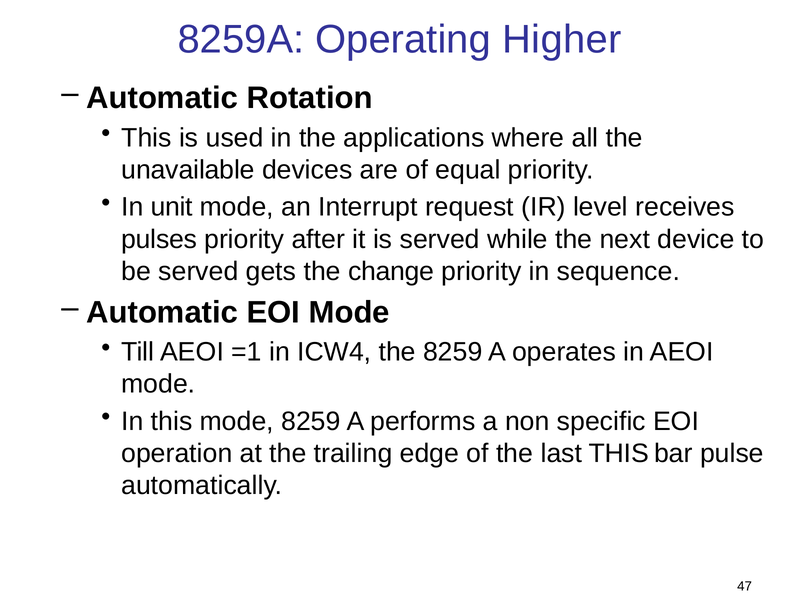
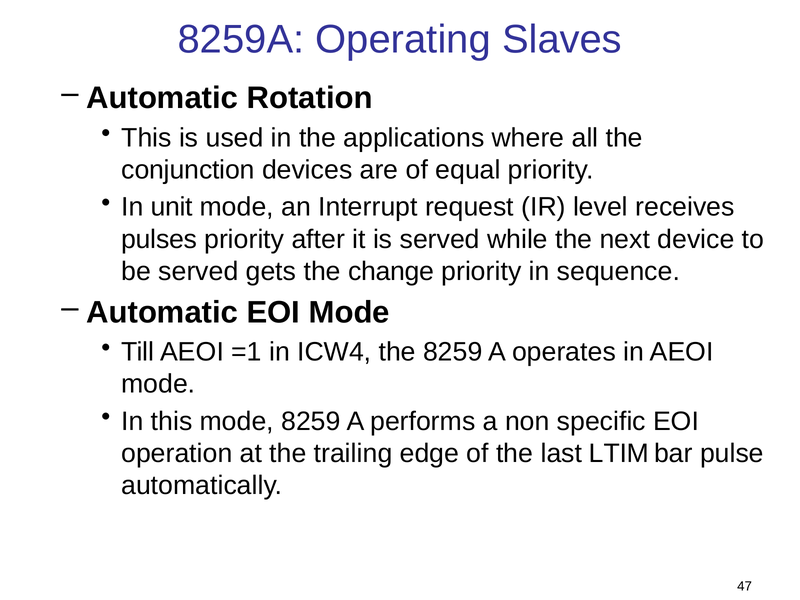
Higher: Higher -> Slaves
unavailable: unavailable -> conjunction
last THIS: THIS -> LTIM
